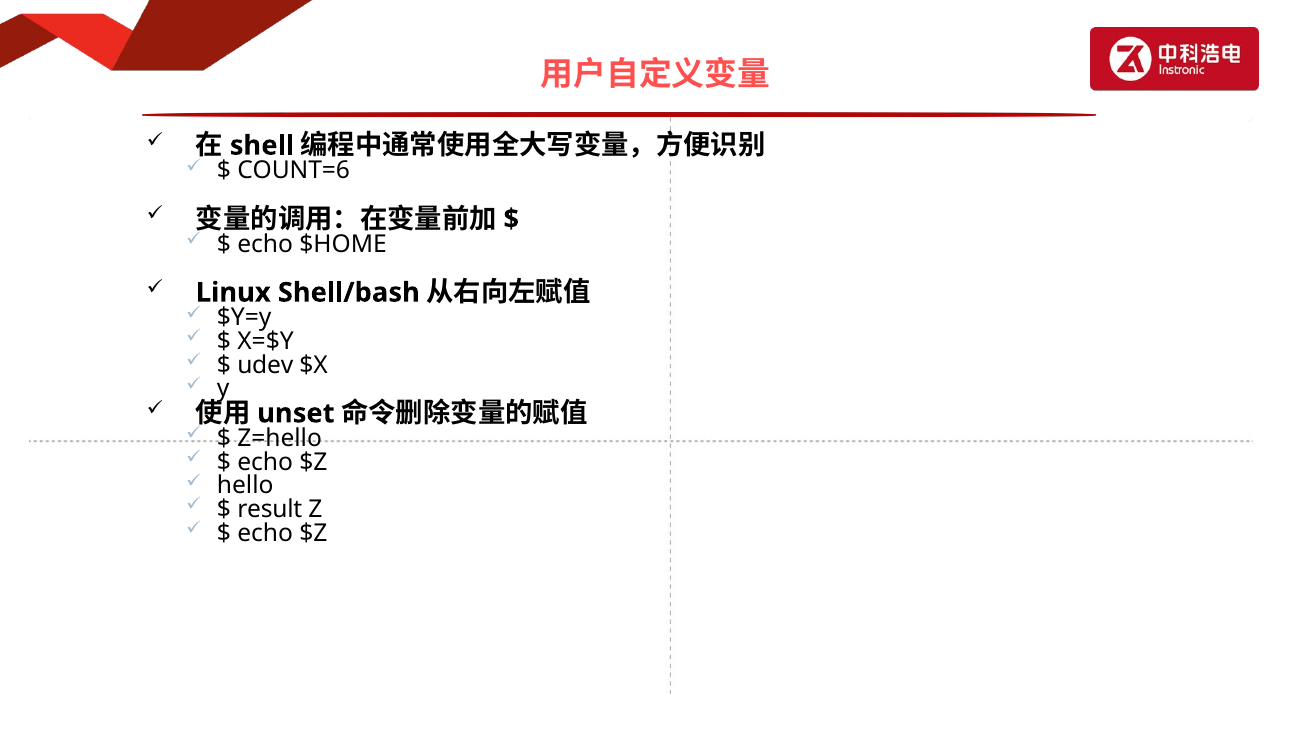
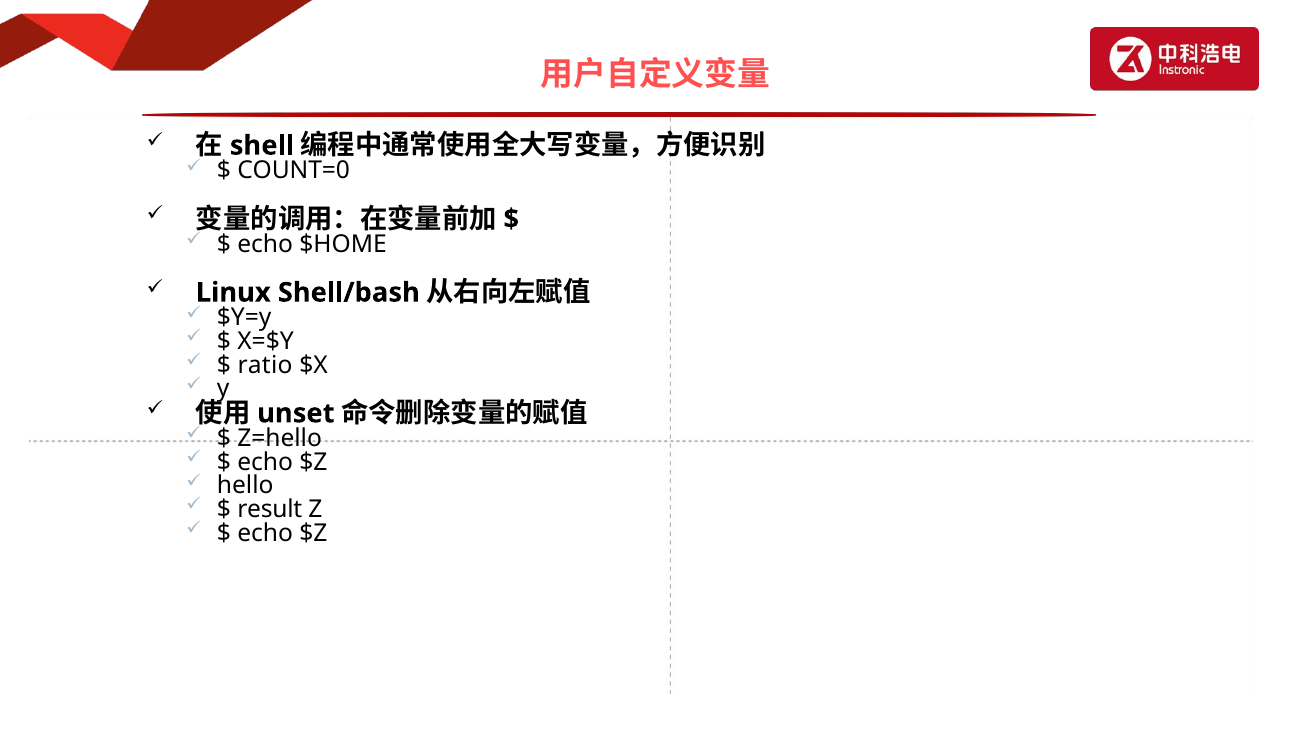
COUNT=6: COUNT=6 -> COUNT=0
udev: udev -> ratio
